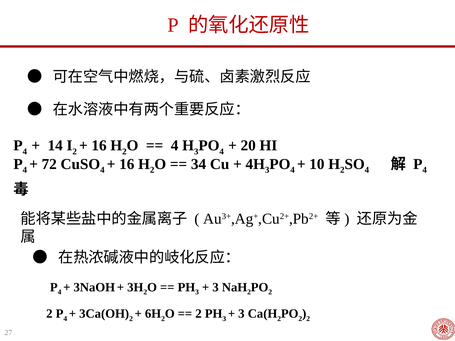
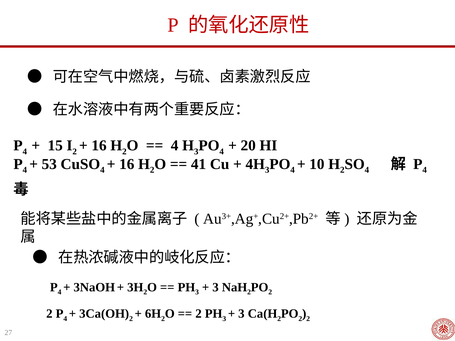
14: 14 -> 15
72: 72 -> 53
34: 34 -> 41
